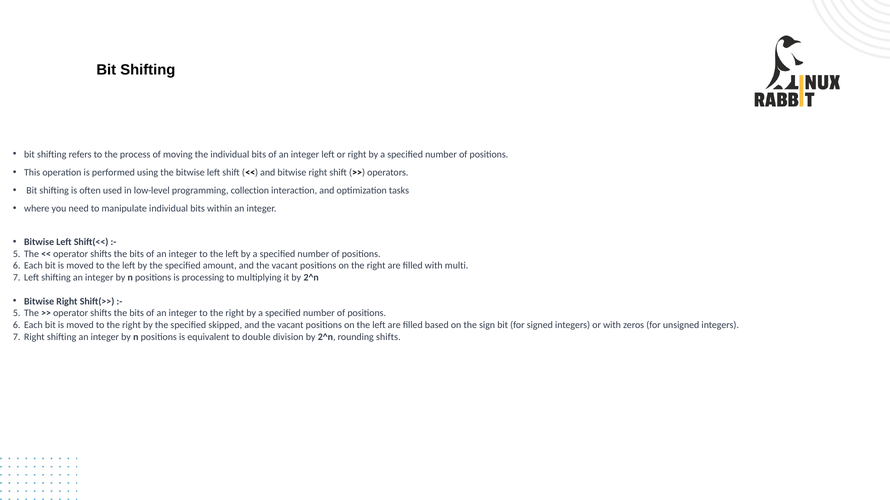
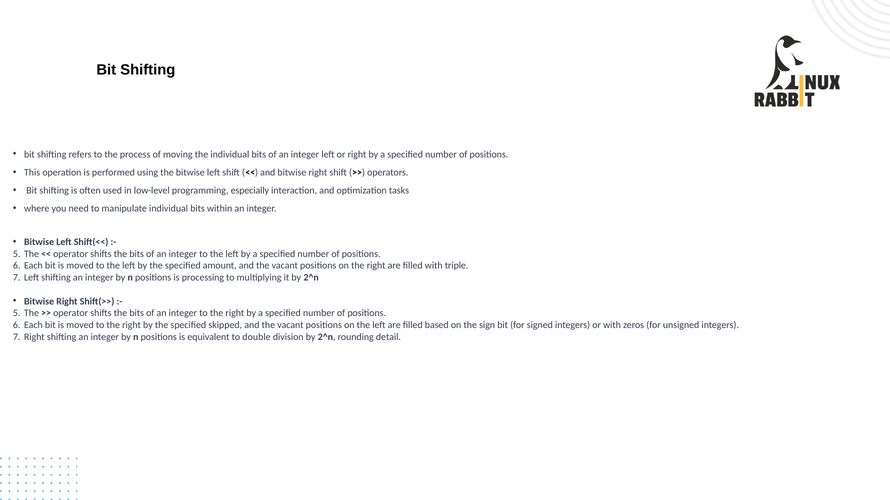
collection: collection -> especially
multi: multi -> triple
rounding shifts: shifts -> detail
